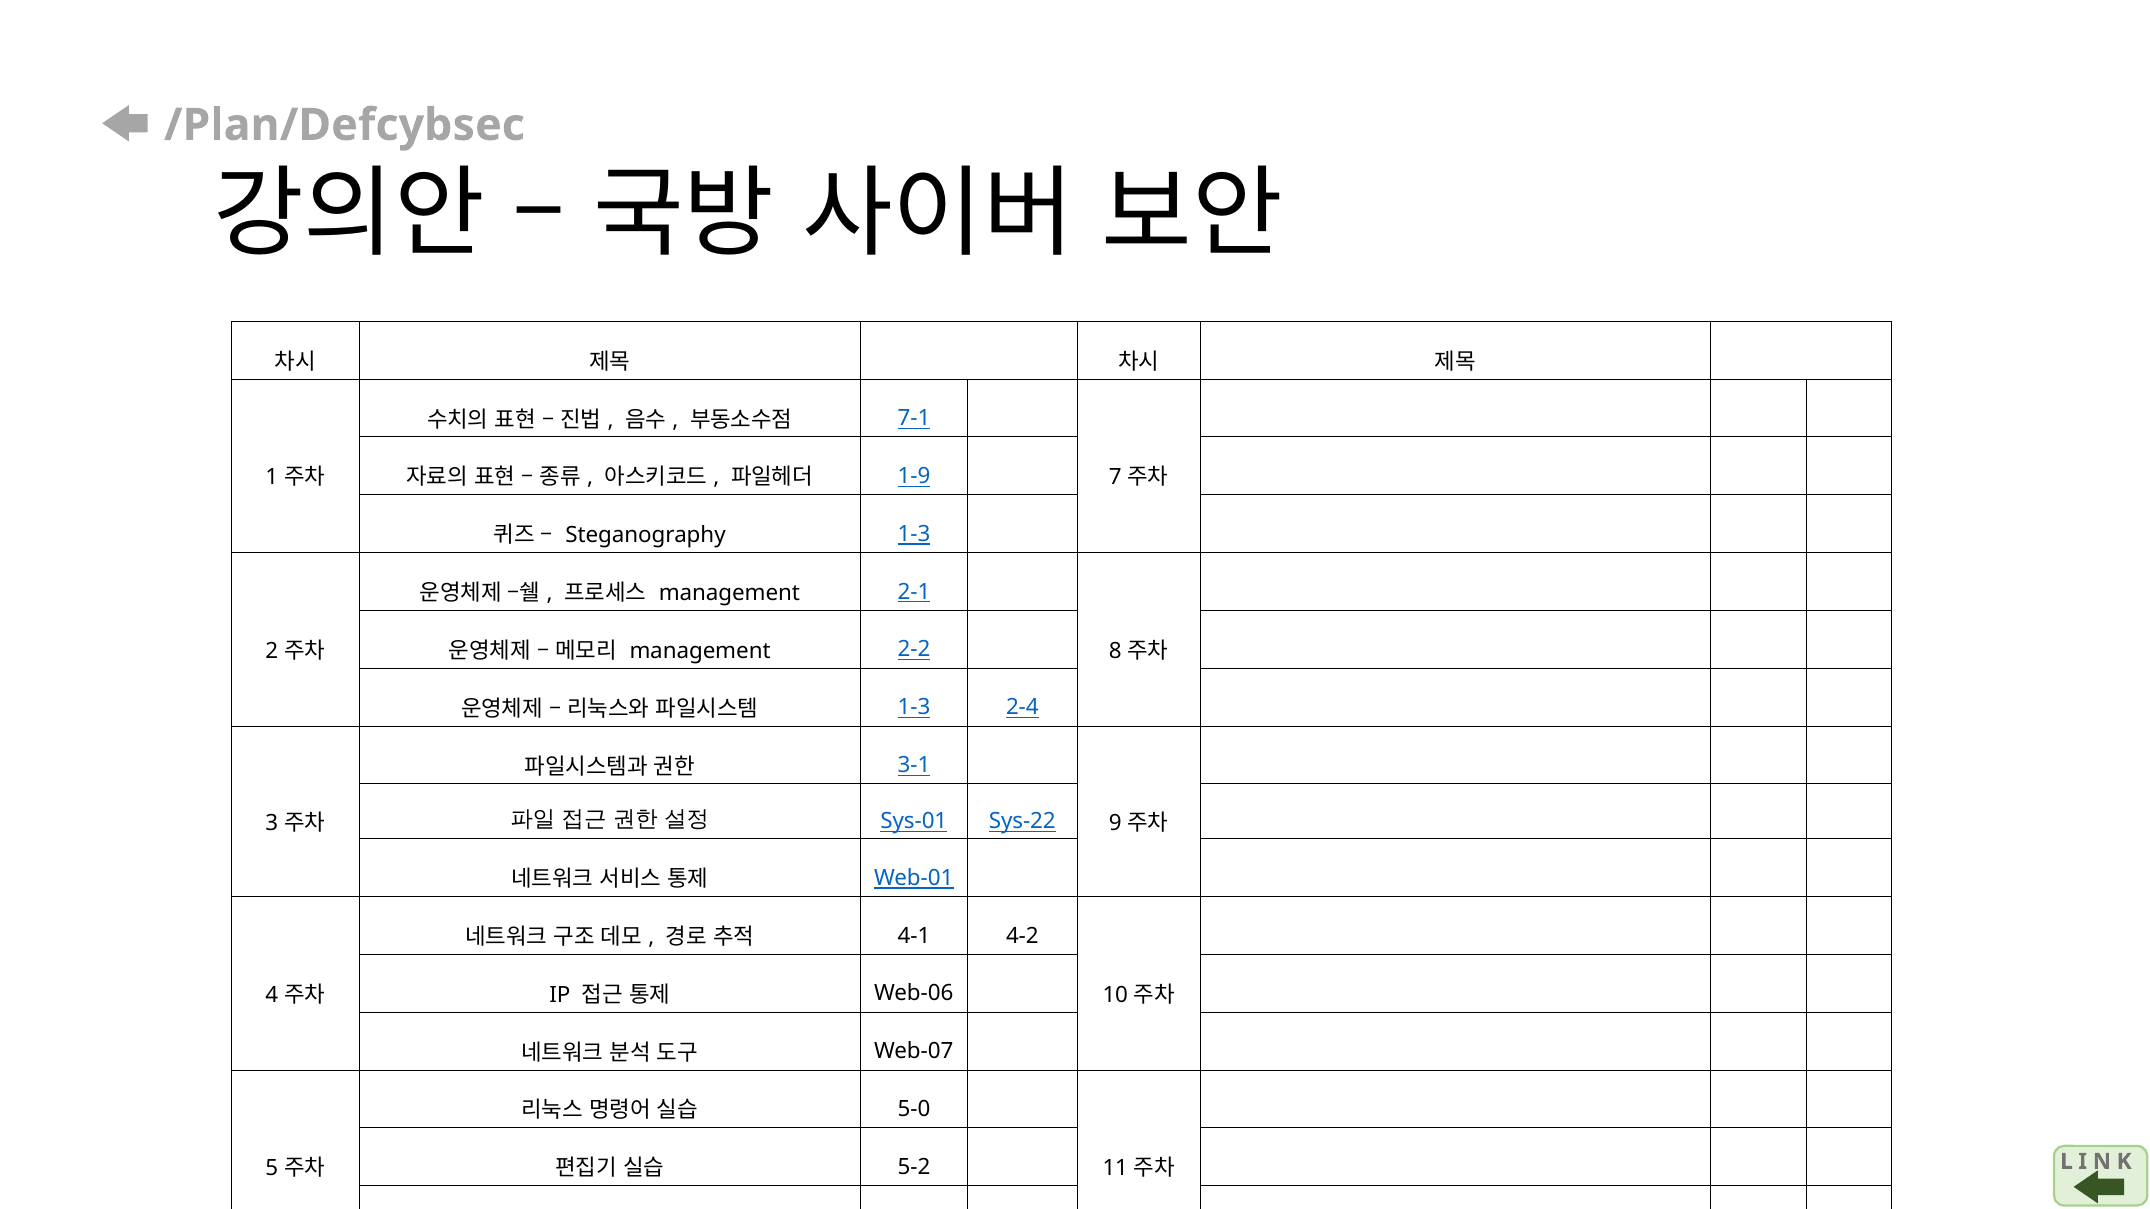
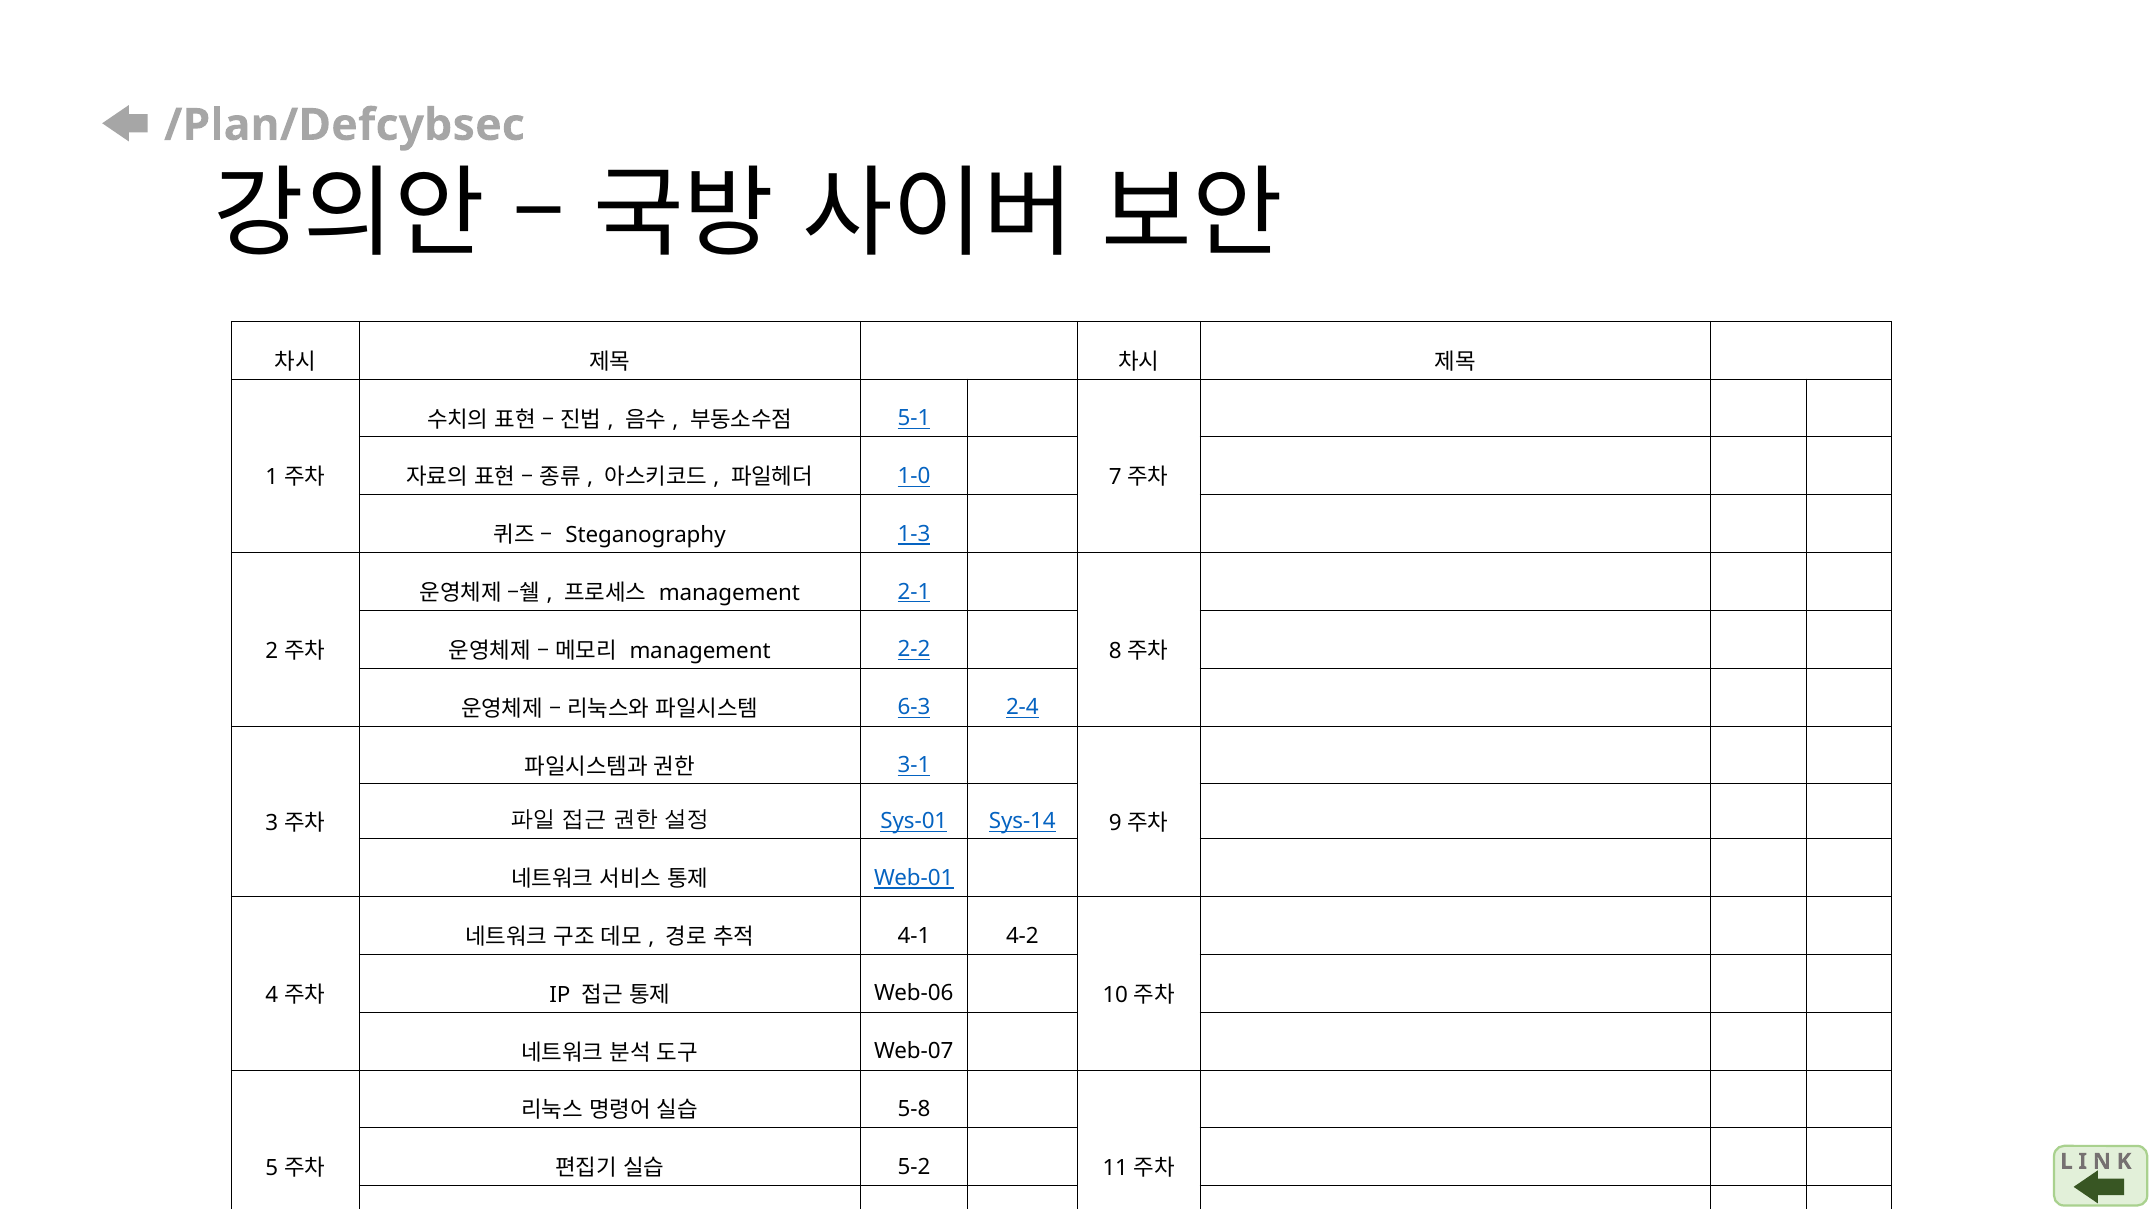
7-1: 7-1 -> 5-1
1-9: 1-9 -> 1-0
1-3 at (914, 708): 1-3 -> 6-3
Sys-22: Sys-22 -> Sys-14
5-0: 5-0 -> 5-8
